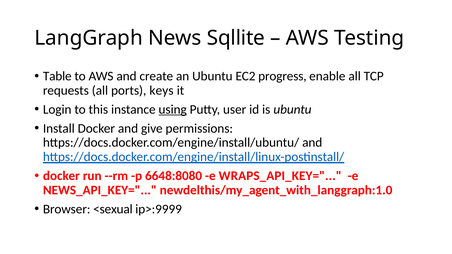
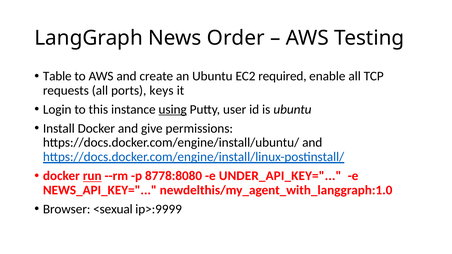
Sqllite: Sqllite -> Order
progress: progress -> required
run underline: none -> present
6648:8080: 6648:8080 -> 8778:8080
WRAPS_API_KEY=: WRAPS_API_KEY= -> UNDER_API_KEY=
